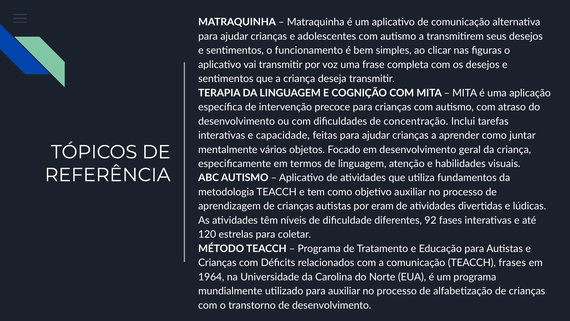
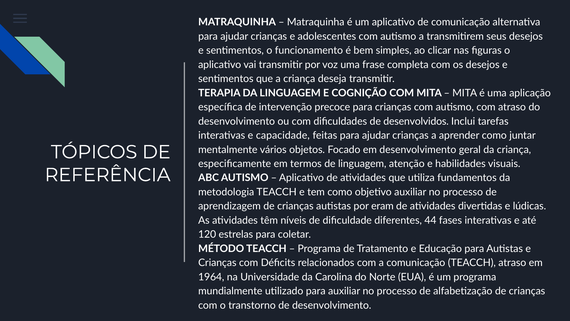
concentração: concentração -> desenvolvidos
92: 92 -> 44
TEACCH frases: frases -> atraso
